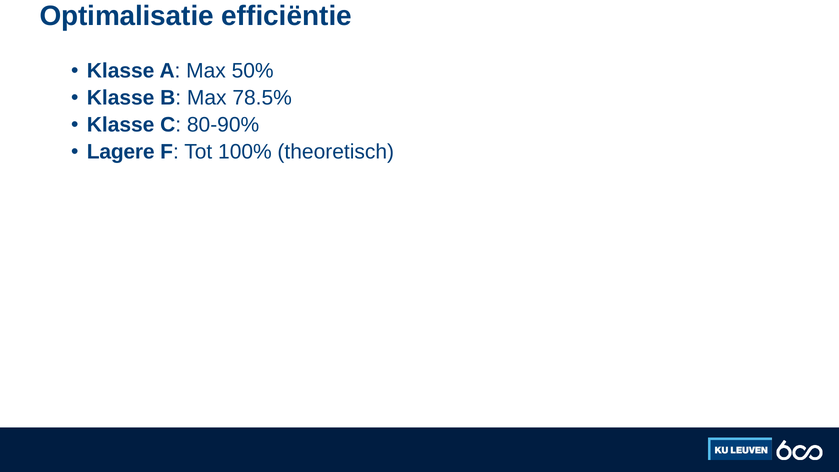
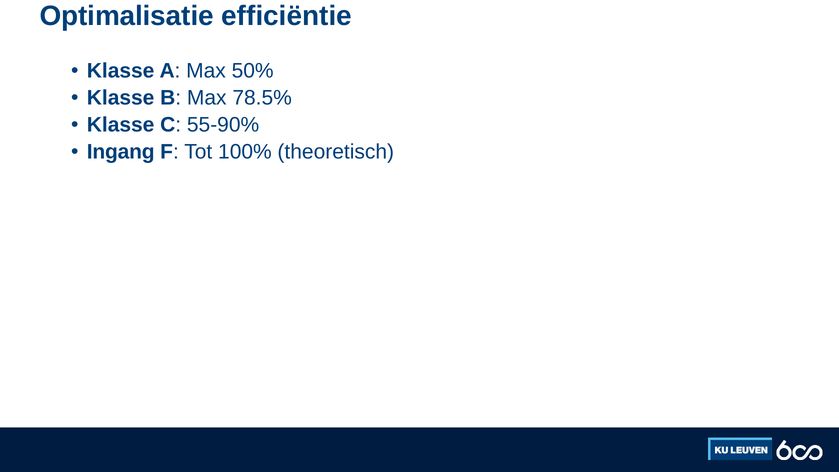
80-90%: 80-90% -> 55-90%
Lagere: Lagere -> Ingang
